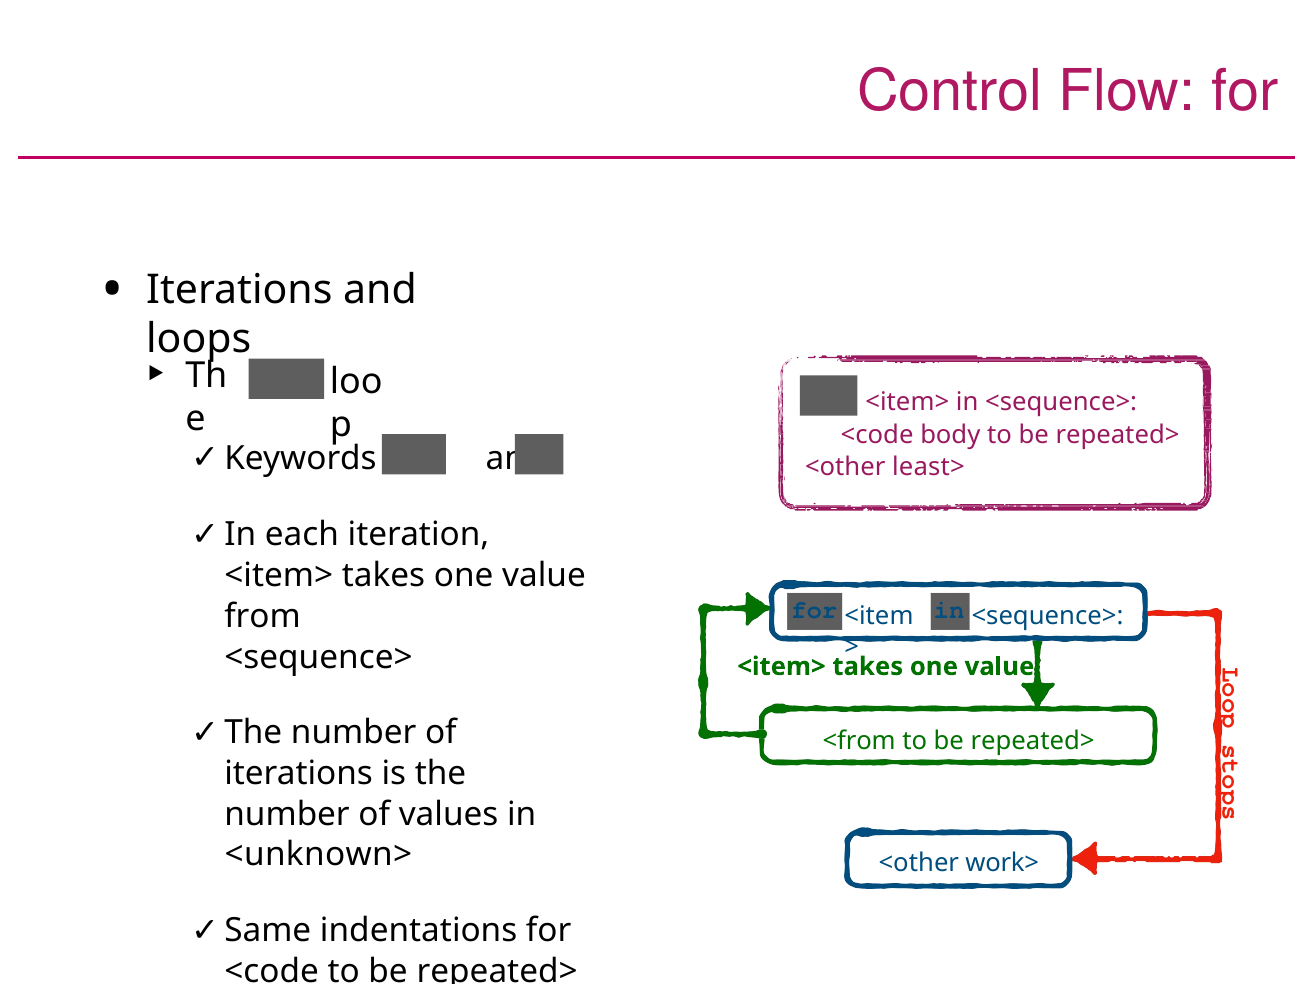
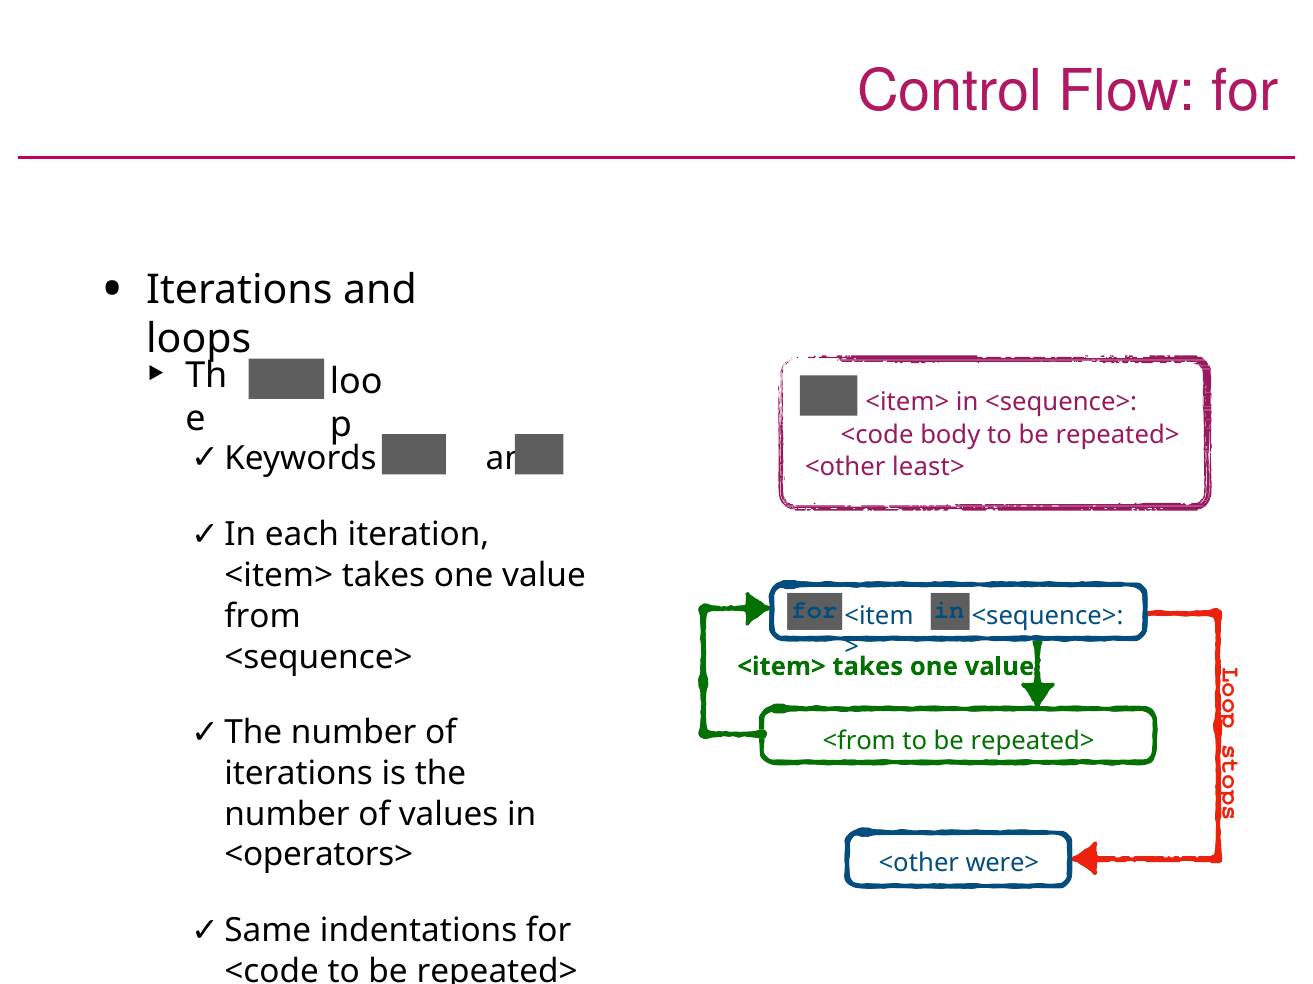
<unknown>: <unknown> -> <operators>
work>: work> -> were>
